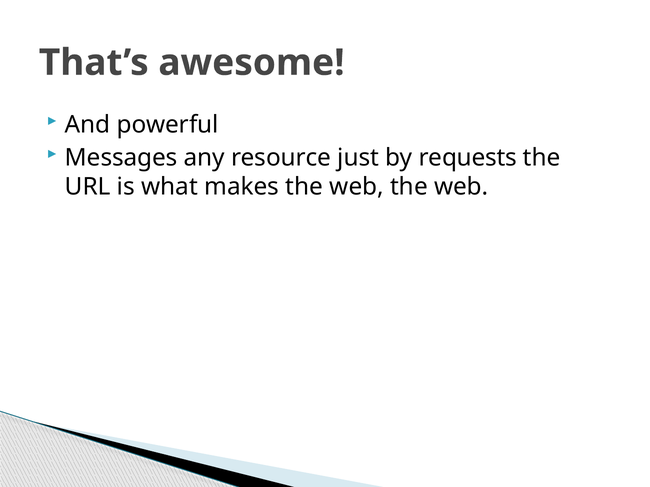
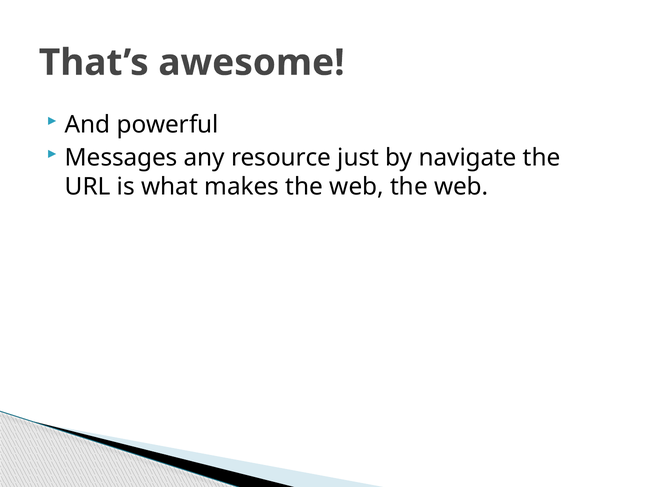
requests: requests -> navigate
